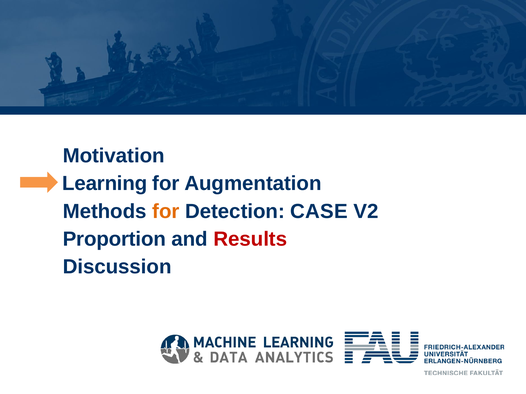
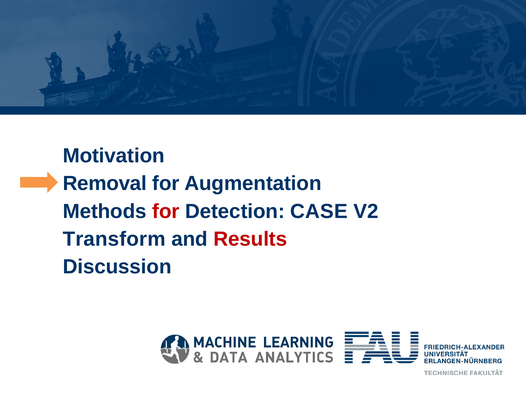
Learning: Learning -> Removal
for at (166, 212) colour: orange -> red
Proportion: Proportion -> Transform
